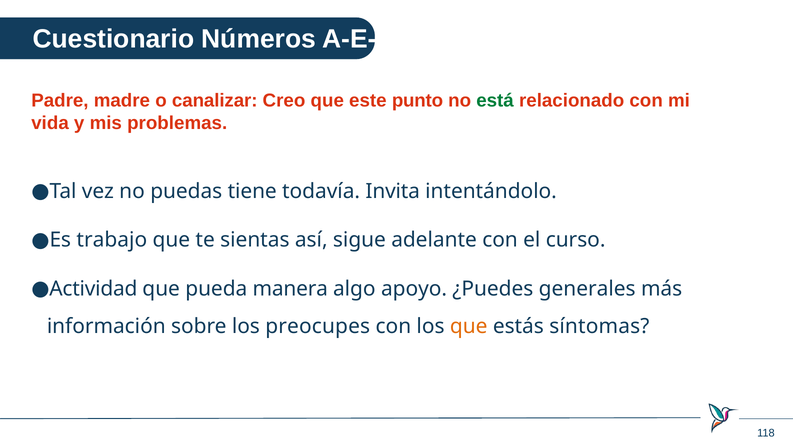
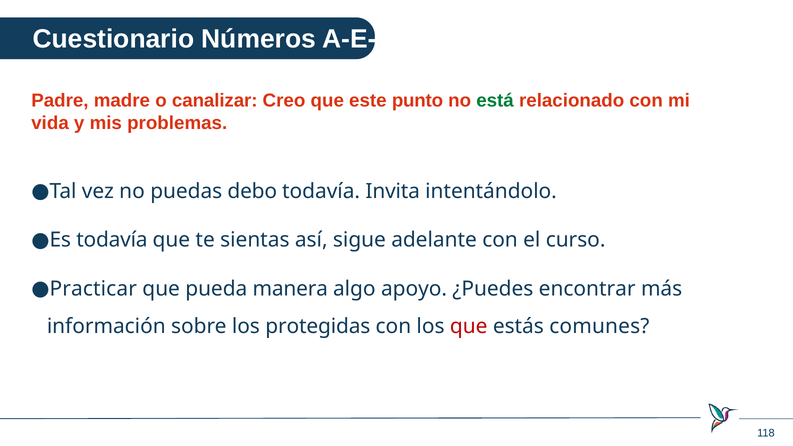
tiene: tiene -> debo
Es trabajo: trabajo -> todavía
Actividad: Actividad -> Practicar
generales: generales -> encontrar
preocupes: preocupes -> protegidas
que at (469, 326) colour: orange -> red
síntomas: síntomas -> comunes
